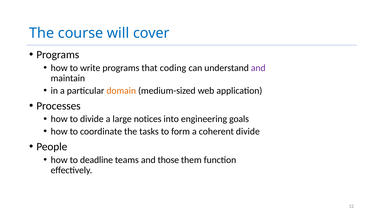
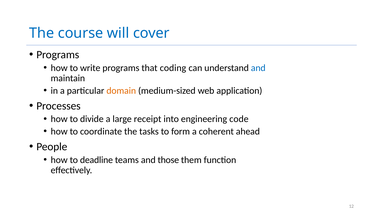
and at (258, 68) colour: purple -> blue
notices: notices -> receipt
goals: goals -> code
coherent divide: divide -> ahead
